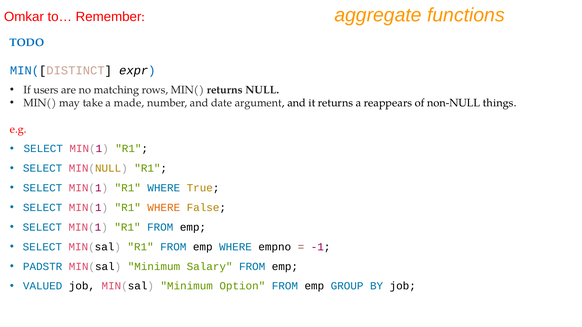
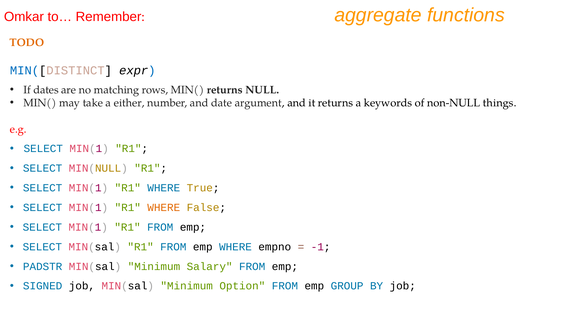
TODO colour: blue -> orange
users: users -> dates
made: made -> either
reappears: reappears -> keywords
VALUED: VALUED -> SIGNED
